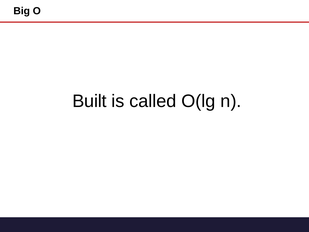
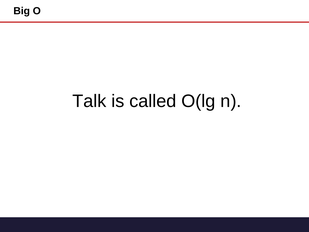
Built: Built -> Talk
